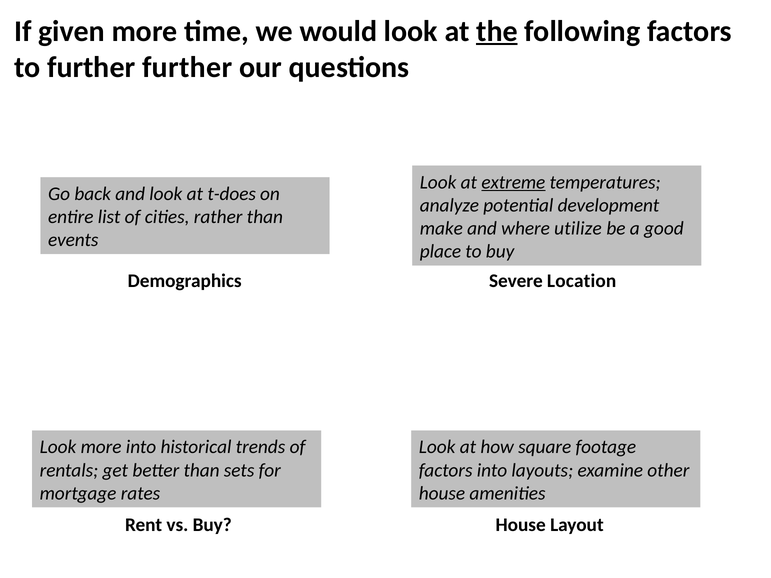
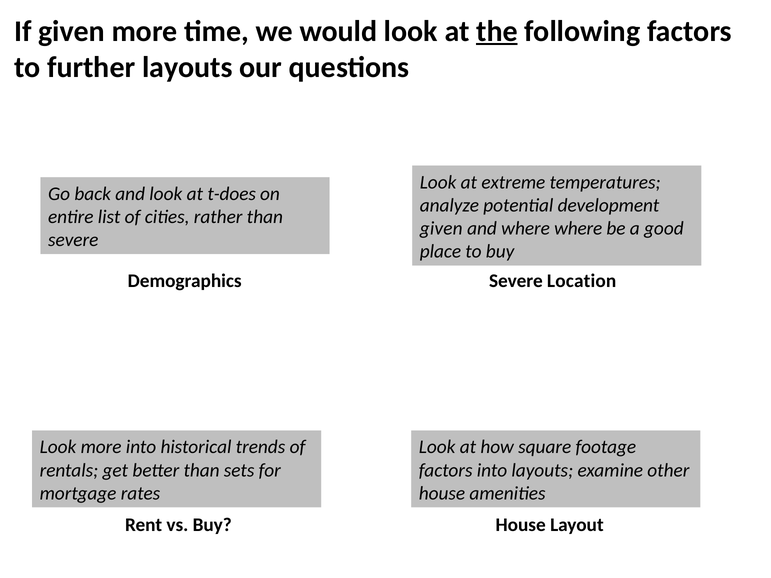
further further: further -> layouts
extreme underline: present -> none
make at (441, 229): make -> given
where utilize: utilize -> where
events at (73, 240): events -> severe
